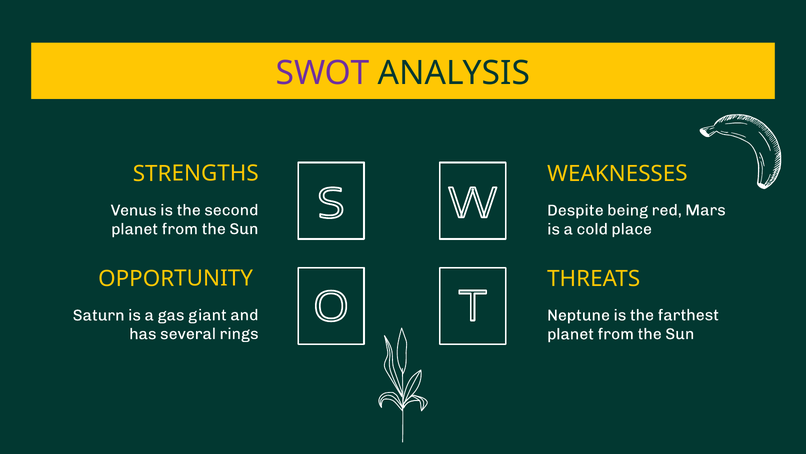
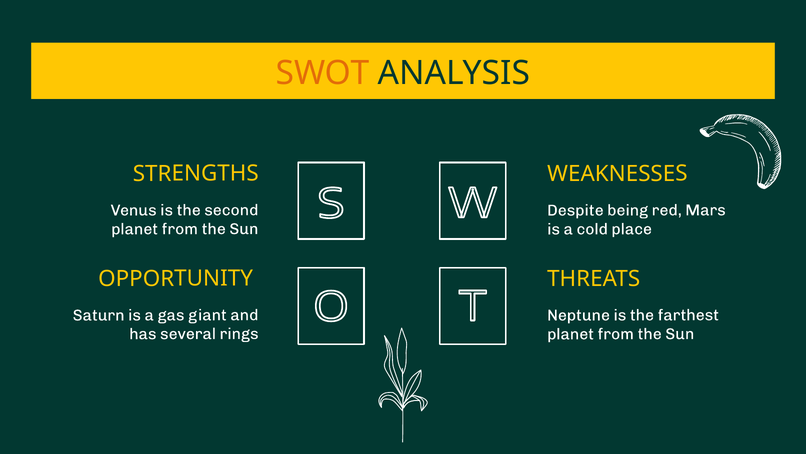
SWOT colour: purple -> orange
